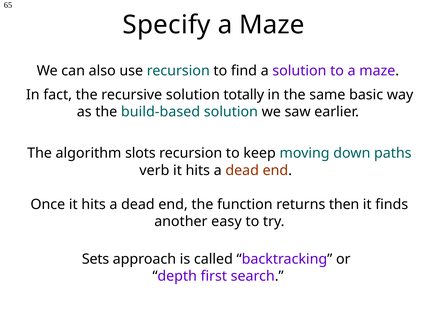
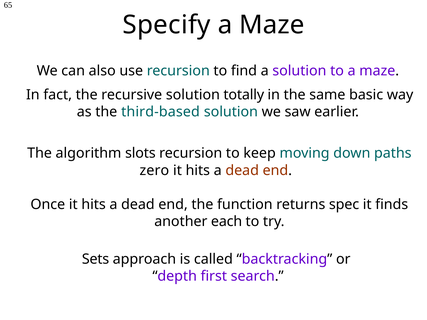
build-based: build-based -> third-based
verb: verb -> zero
then: then -> spec
easy: easy -> each
